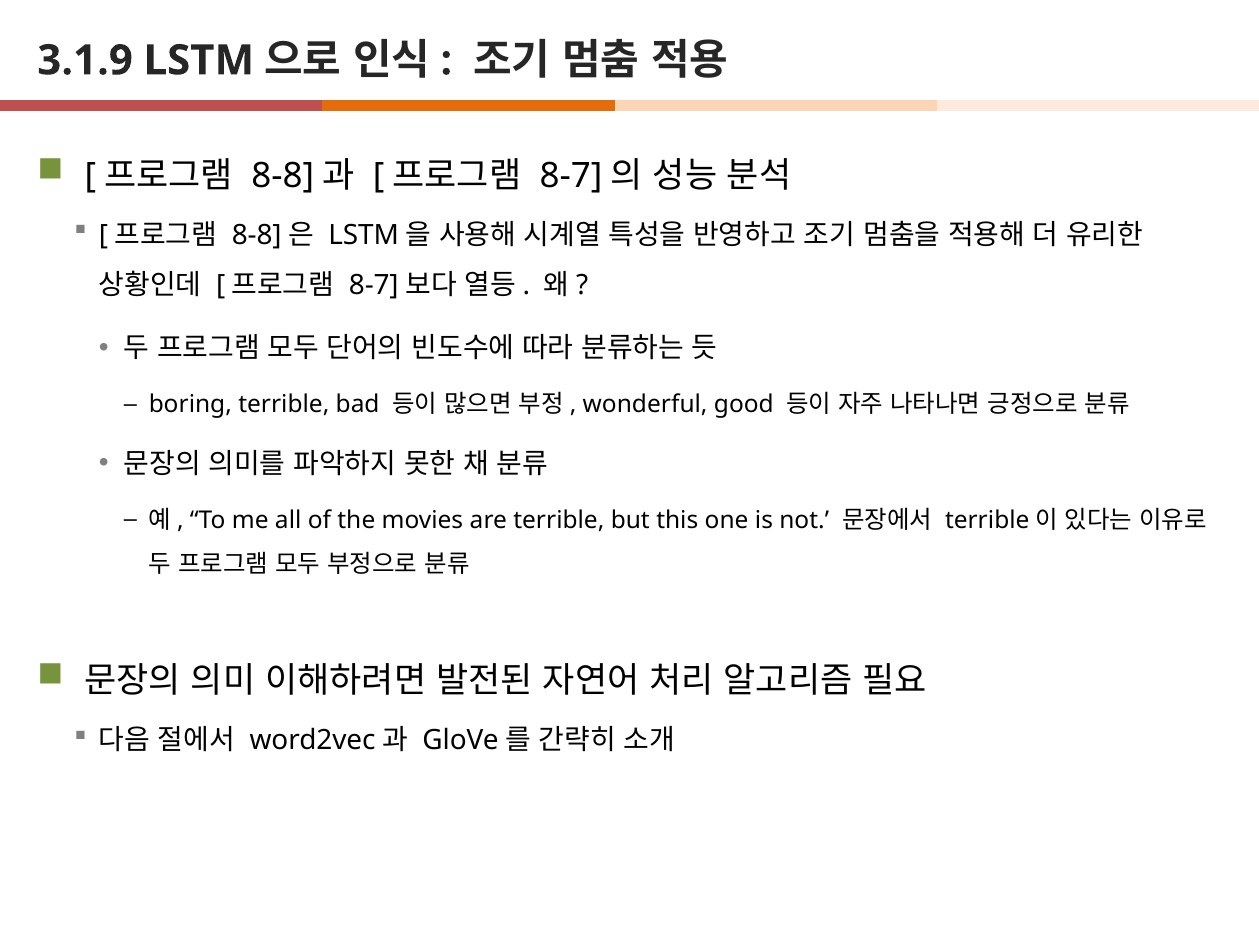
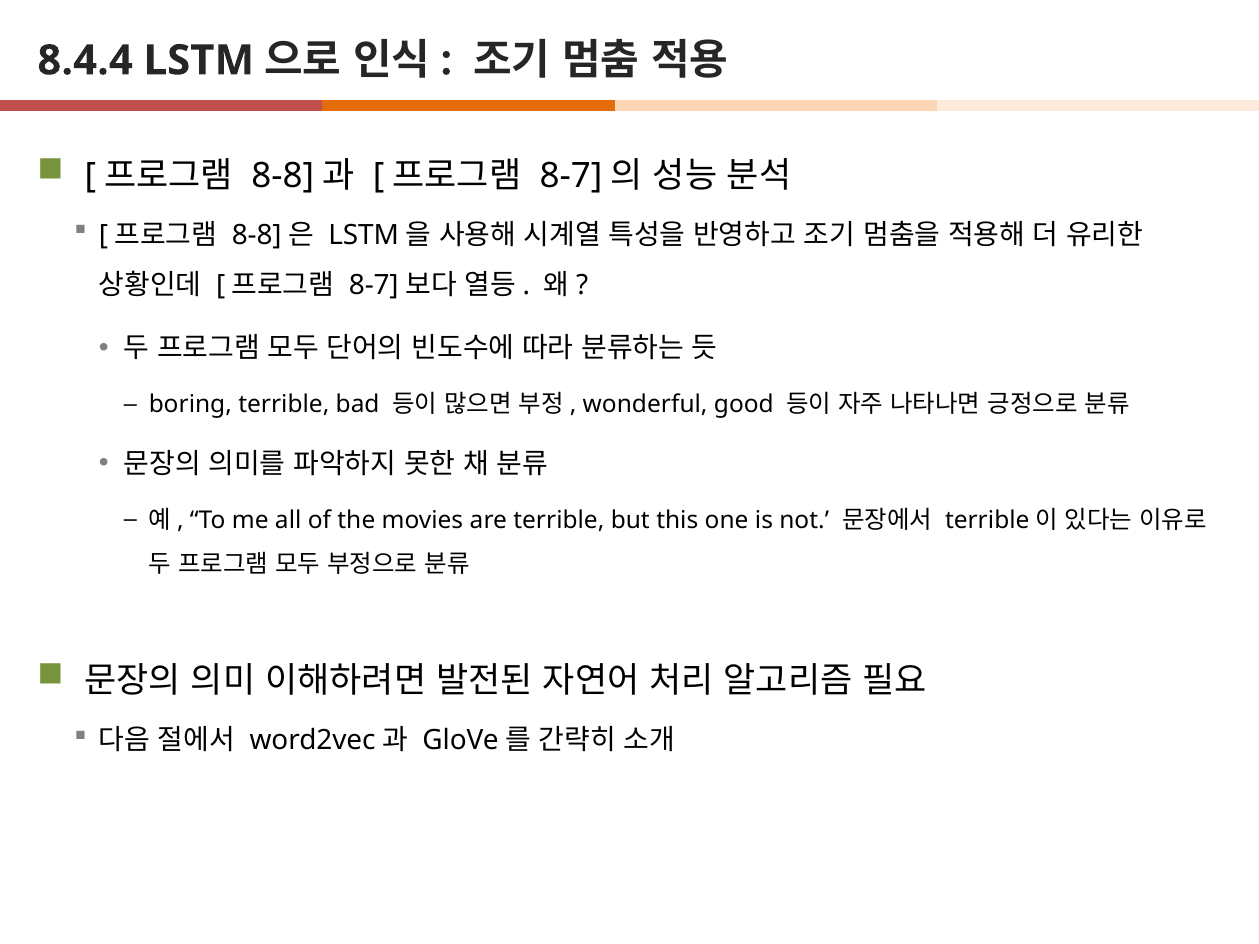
3.1.9: 3.1.9 -> 8.4.4
